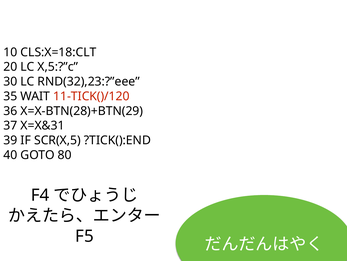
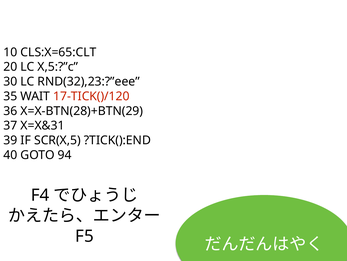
CLS:X=18:CLT: CLS:X=18:CLT -> CLS:X=65:CLT
11-TICK()/120: 11-TICK()/120 -> 17-TICK()/120
80: 80 -> 94
